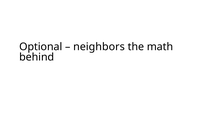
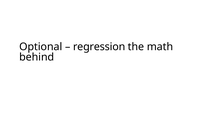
neighbors: neighbors -> regression
